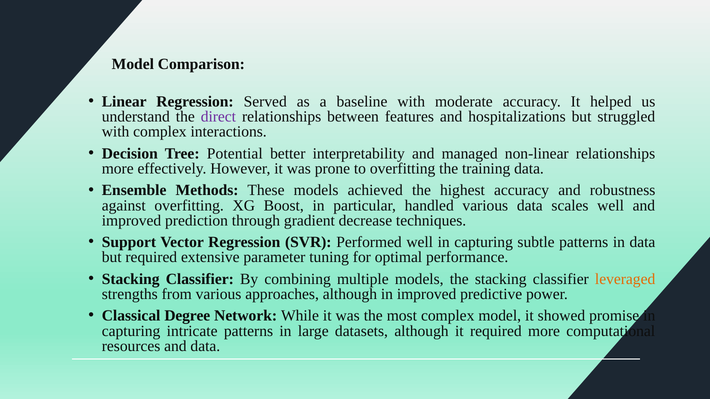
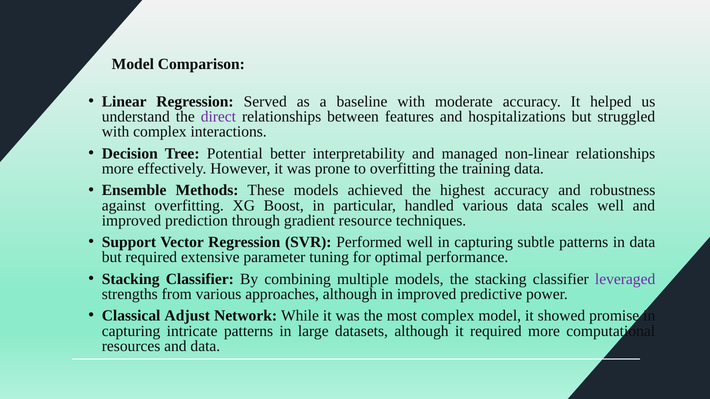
decrease: decrease -> resource
leveraged colour: orange -> purple
Degree: Degree -> Adjust
